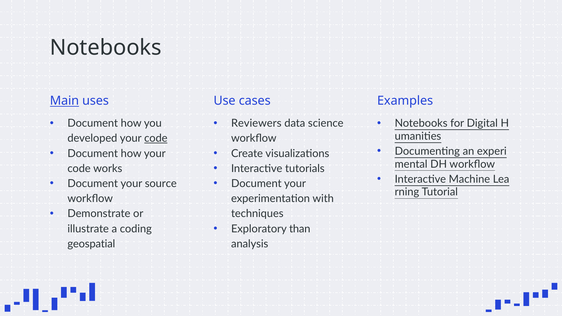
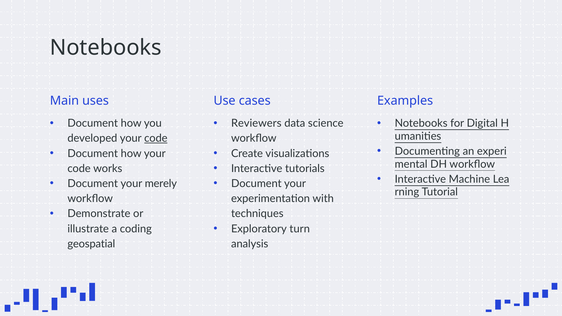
Main underline: present -> none
source: source -> merely
than: than -> turn
